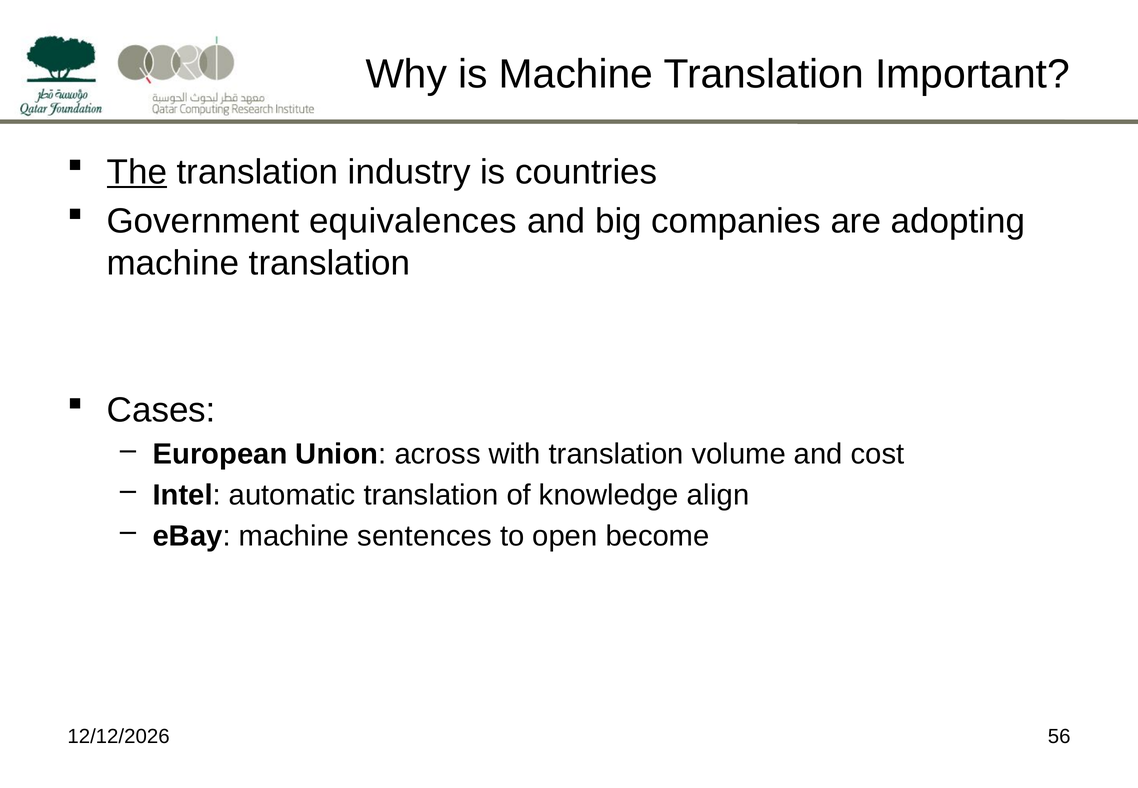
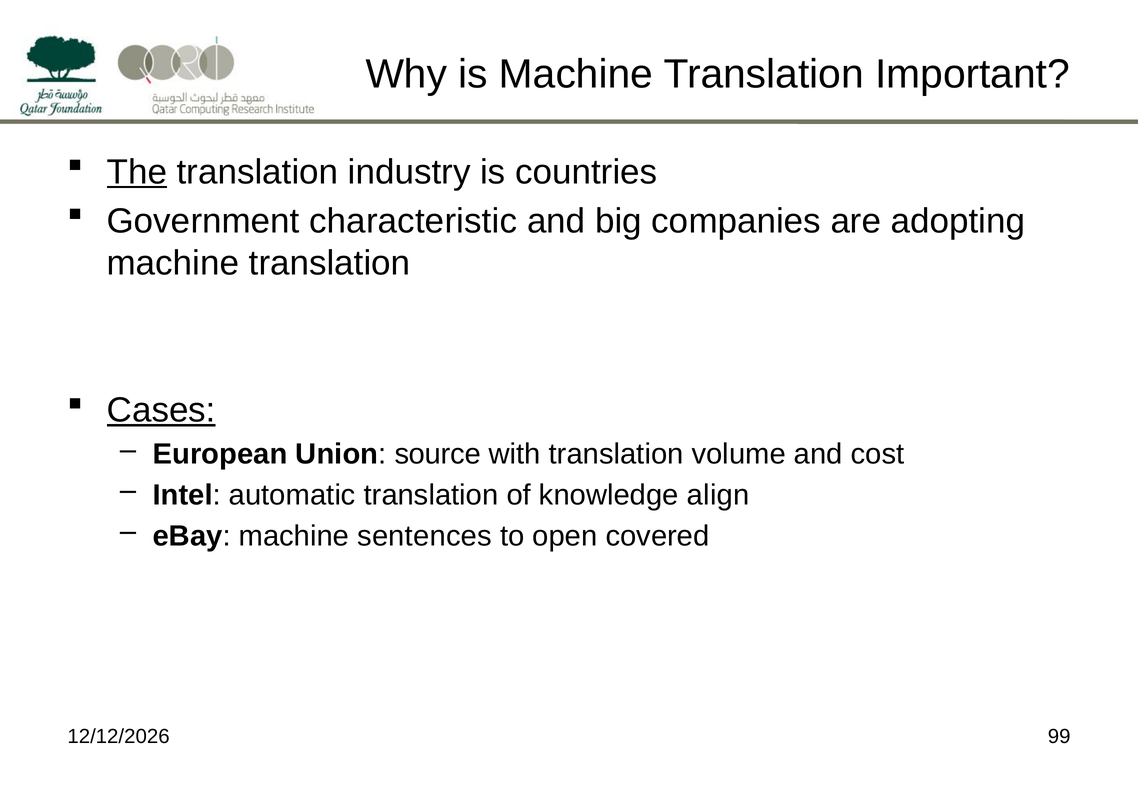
equivalences: equivalences -> characteristic
Cases underline: none -> present
across: across -> source
become: become -> covered
56: 56 -> 99
